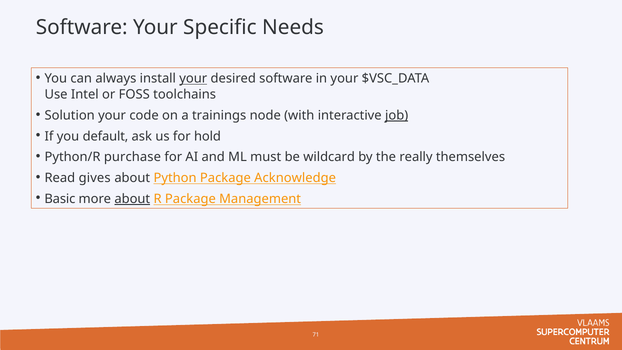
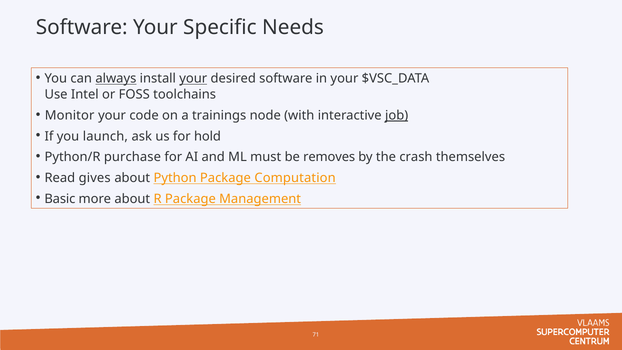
always underline: none -> present
Solution: Solution -> Monitor
default: default -> launch
wildcard: wildcard -> removes
really: really -> crash
Acknowledge: Acknowledge -> Computation
about at (132, 199) underline: present -> none
